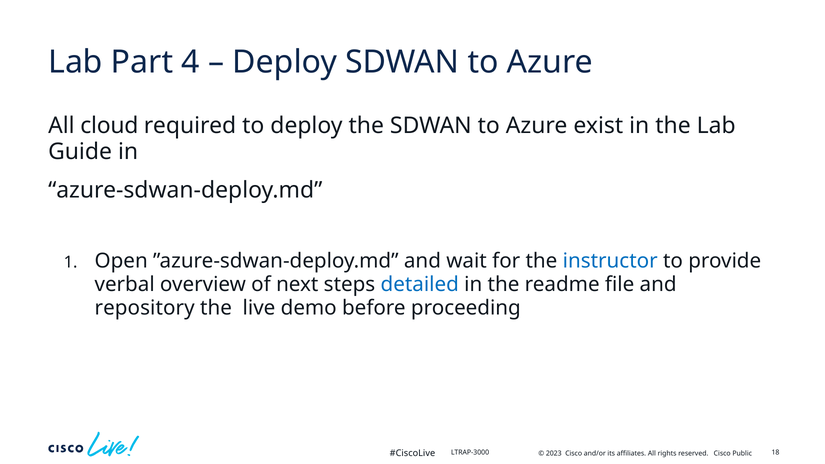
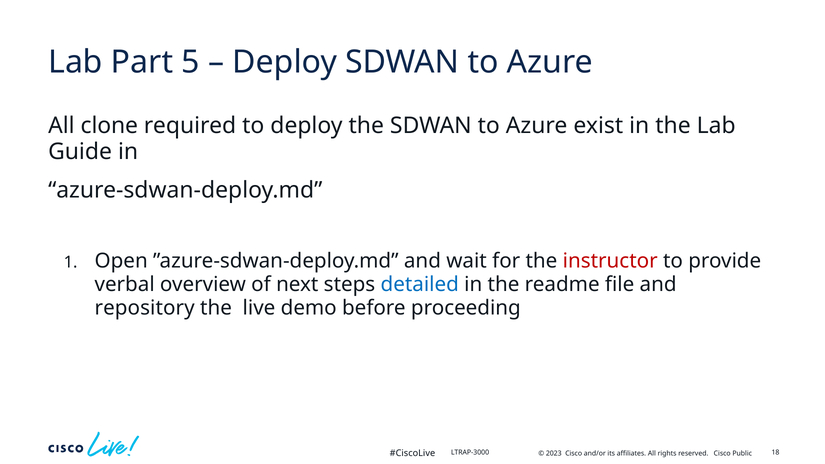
4: 4 -> 5
cloud: cloud -> clone
instructor colour: blue -> red
